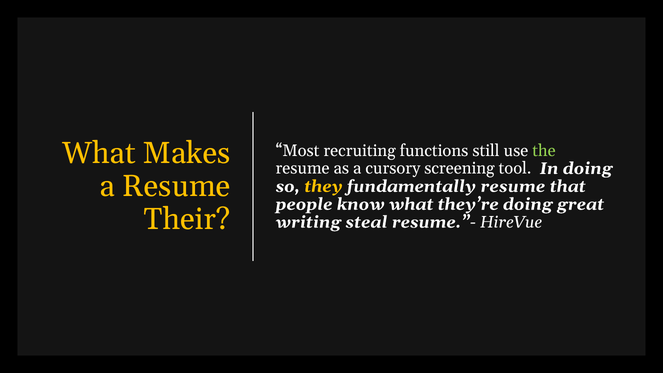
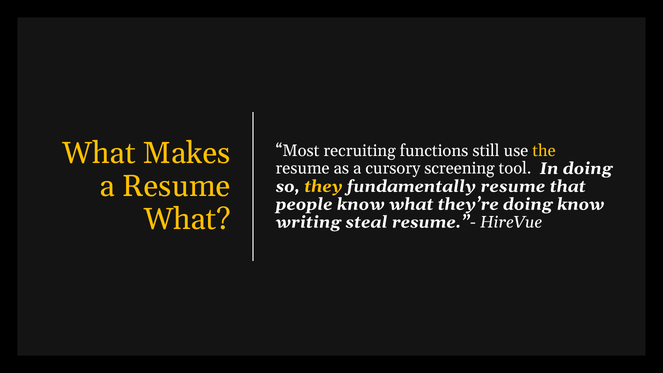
the colour: light green -> yellow
doing great: great -> know
Their at (187, 219): Their -> What
